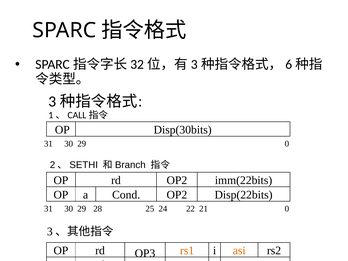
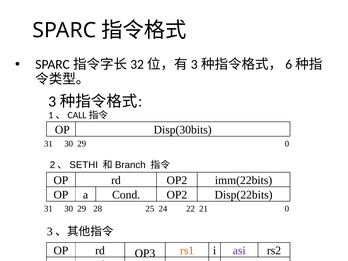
asi colour: orange -> purple
